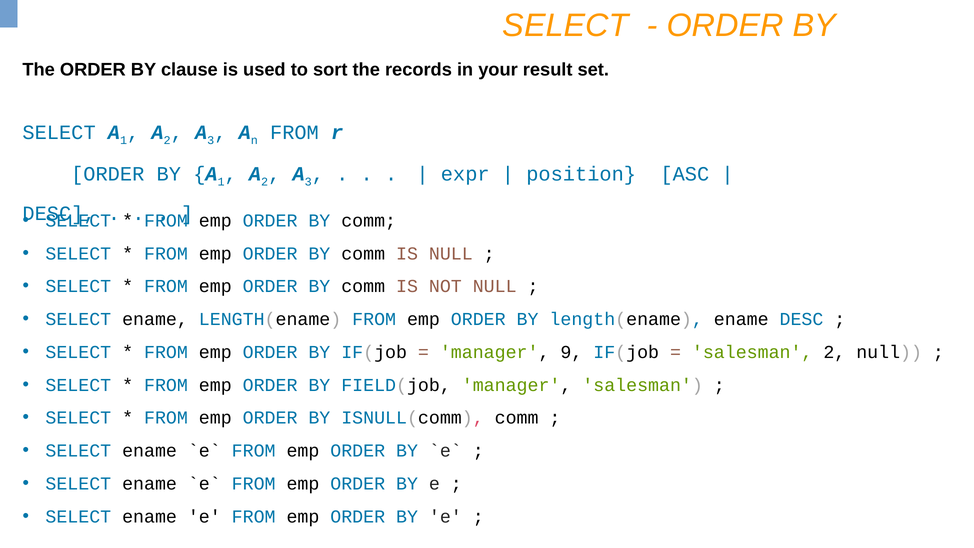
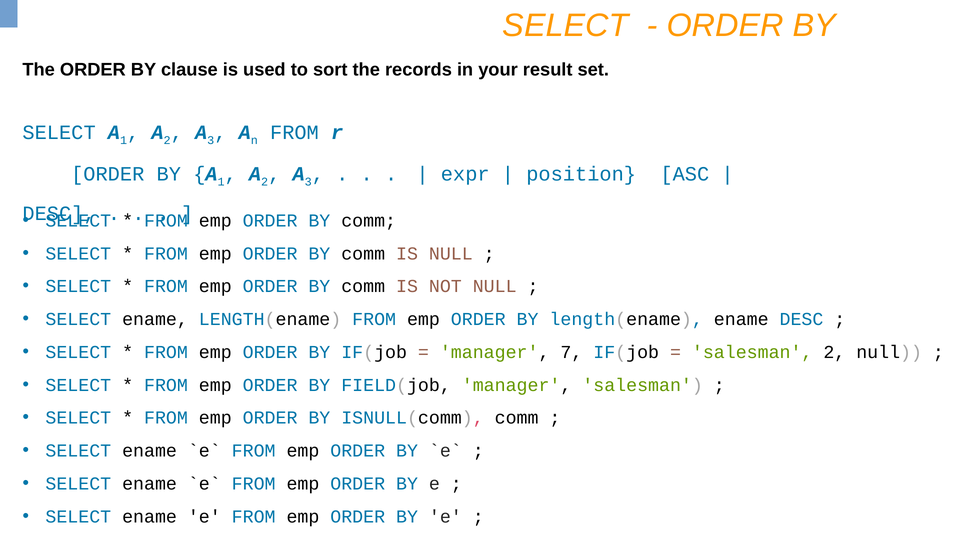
9: 9 -> 7
